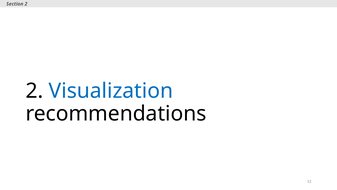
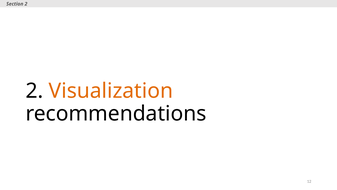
Visualization colour: blue -> orange
